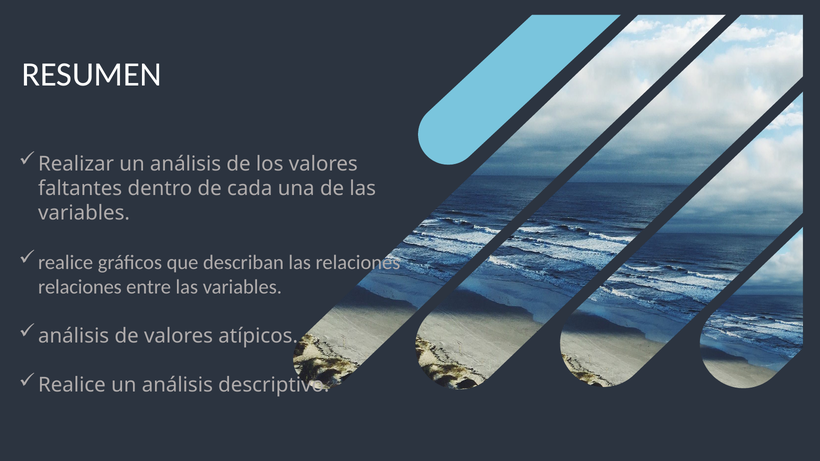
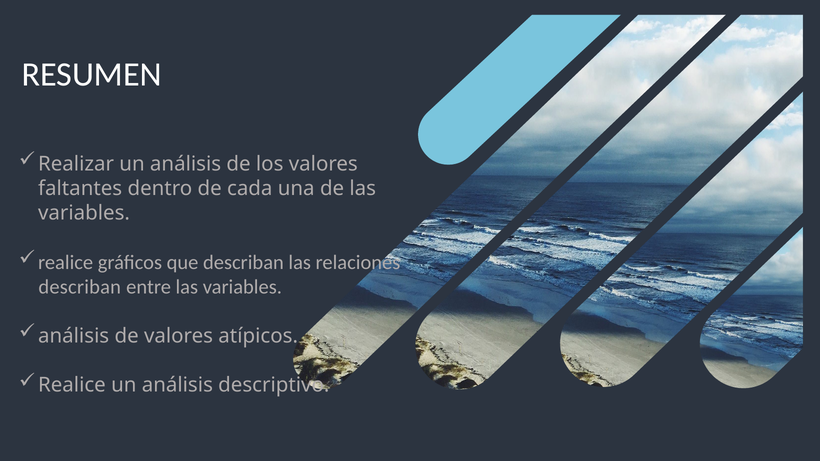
relaciones at (80, 287): relaciones -> describan
